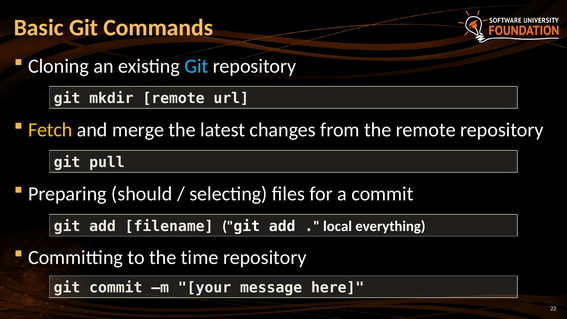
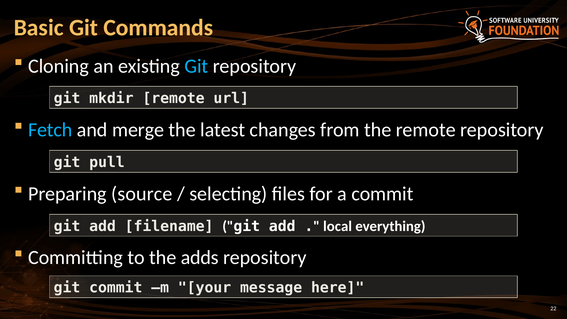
Fetch colour: yellow -> light blue
should: should -> source
time: time -> adds
